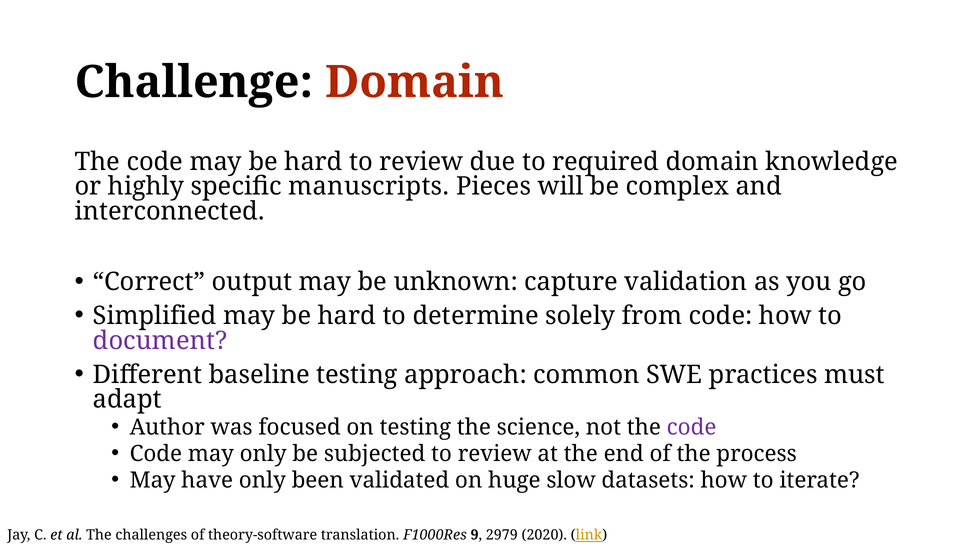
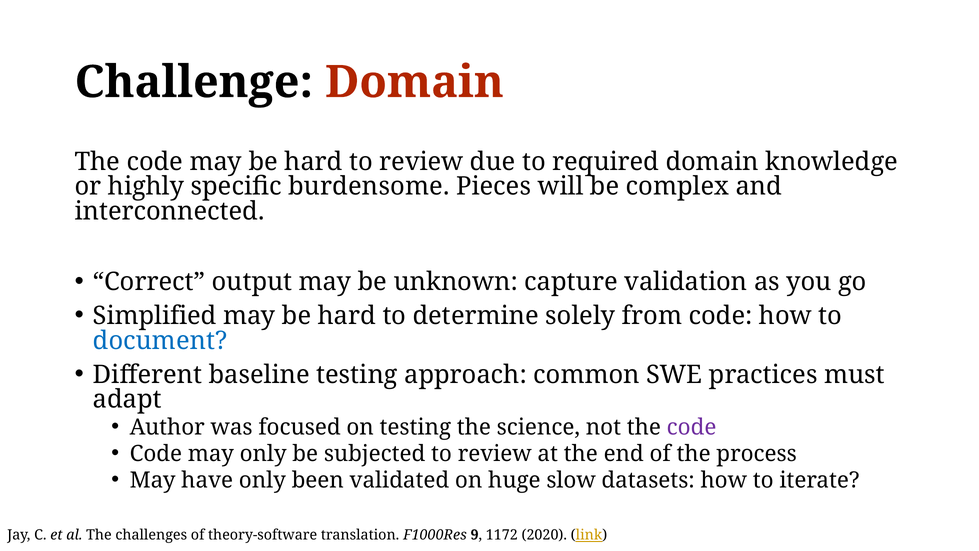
manuscripts: manuscripts -> burdensome
document colour: purple -> blue
2979: 2979 -> 1172
